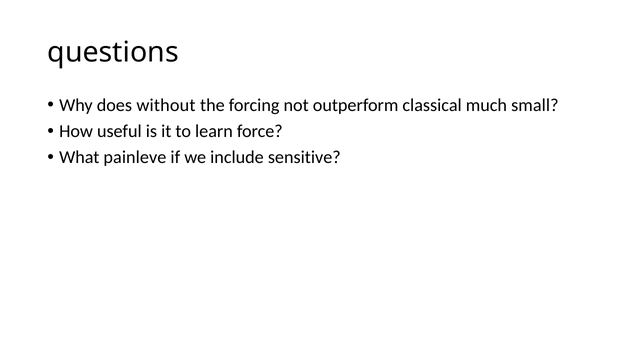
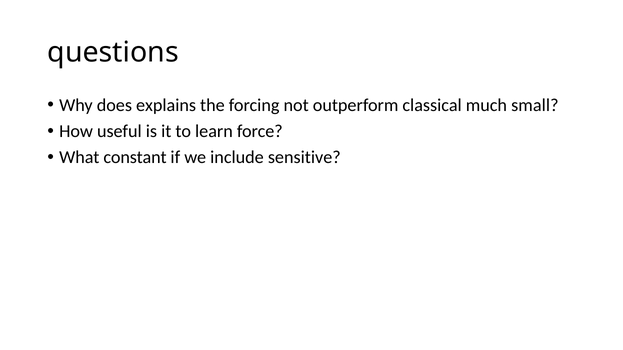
without: without -> explains
painleve: painleve -> constant
